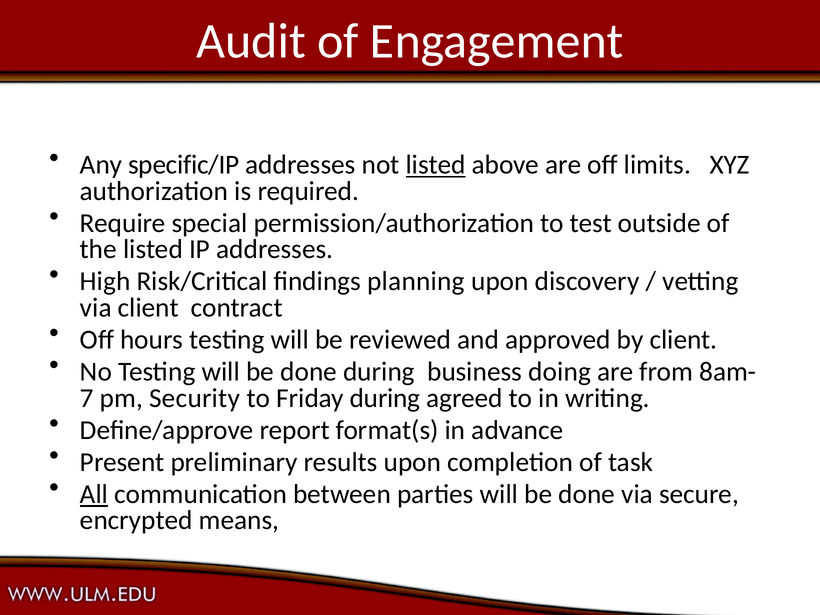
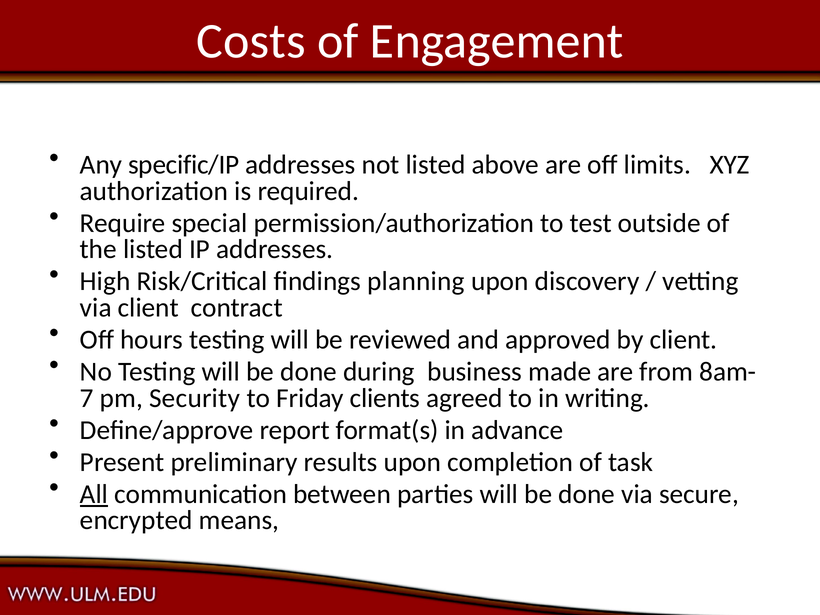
Audit: Audit -> Costs
listed at (436, 165) underline: present -> none
doing: doing -> made
Friday during: during -> clients
